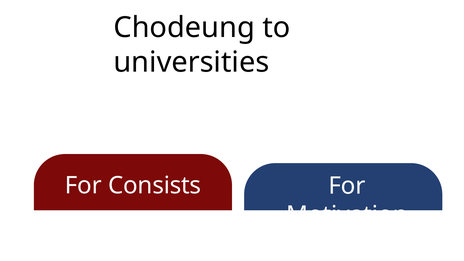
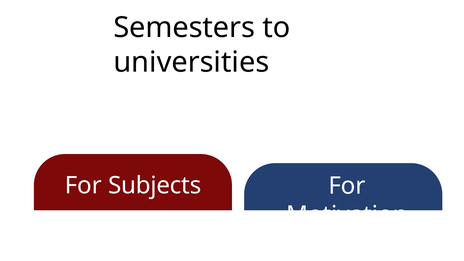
Chodeung: Chodeung -> Semesters
Consists: Consists -> Subjects
